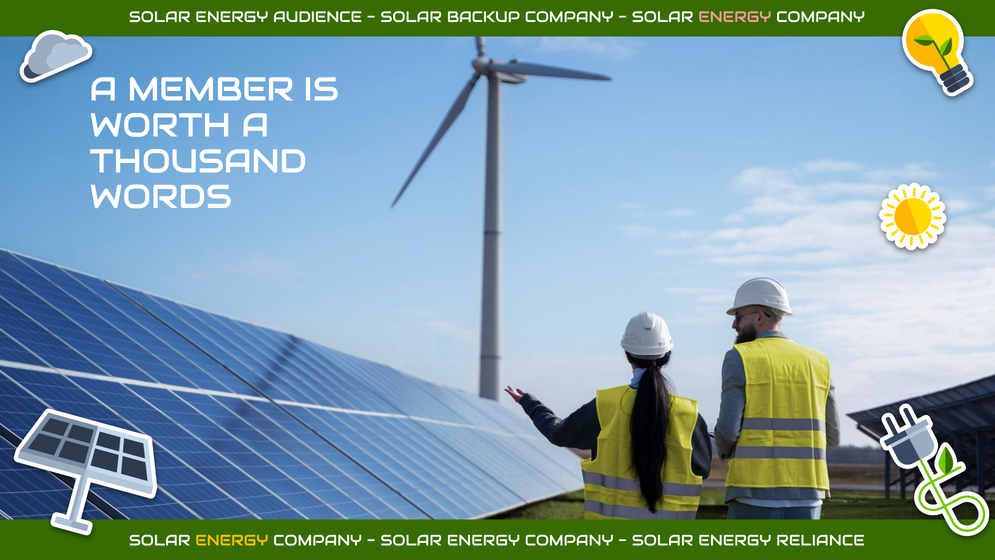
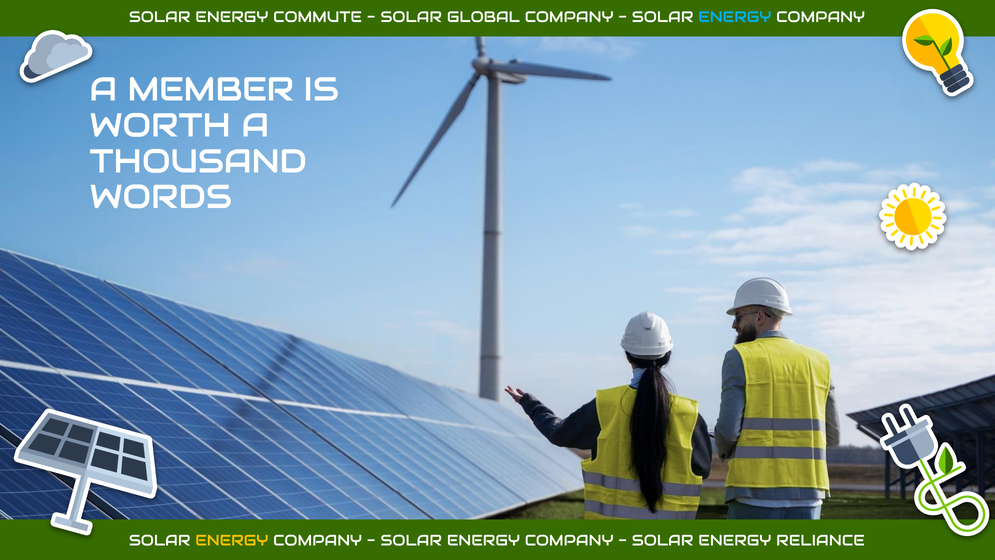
AUDIENCE: AUDIENCE -> COMMUTE
BACKUP: BACKUP -> GLOBAL
ENERGY at (735, 17) colour: pink -> light blue
